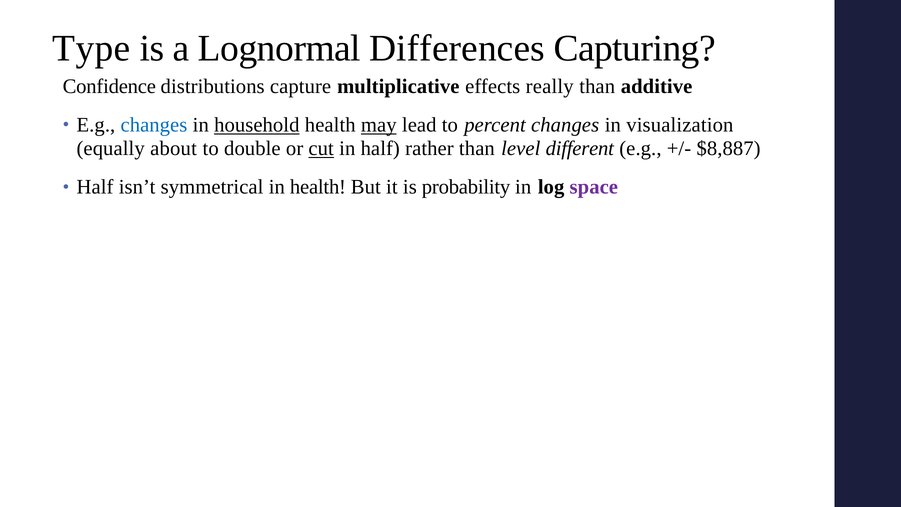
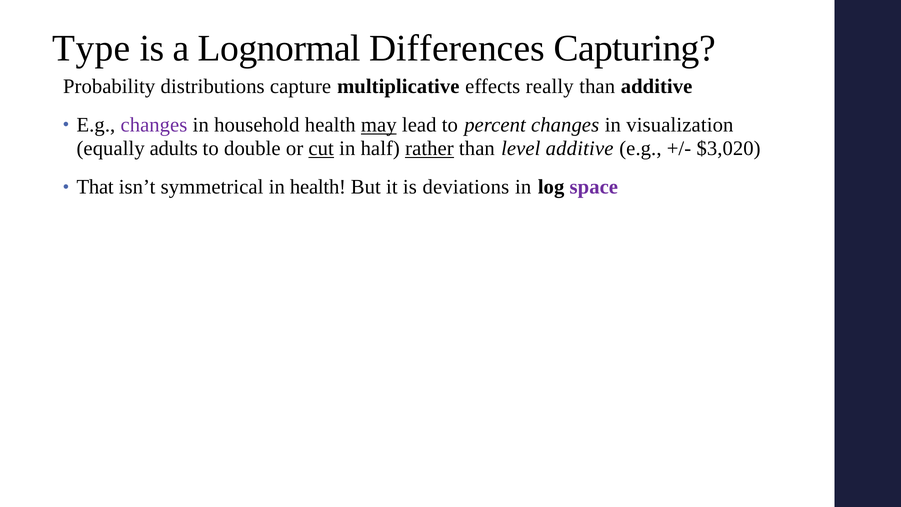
Confidence: Confidence -> Probability
changes at (154, 125) colour: blue -> purple
household underline: present -> none
about: about -> adults
rather underline: none -> present
level different: different -> additive
$8,887: $8,887 -> $3,020
Half at (95, 187): Half -> That
probability: probability -> deviations
